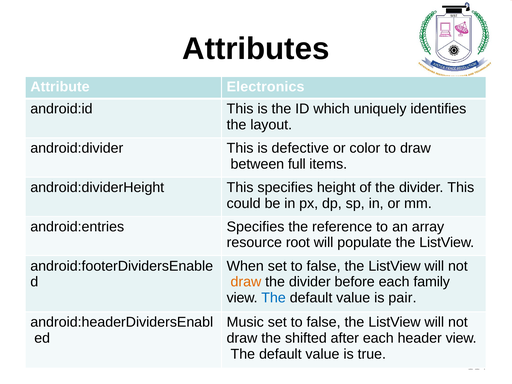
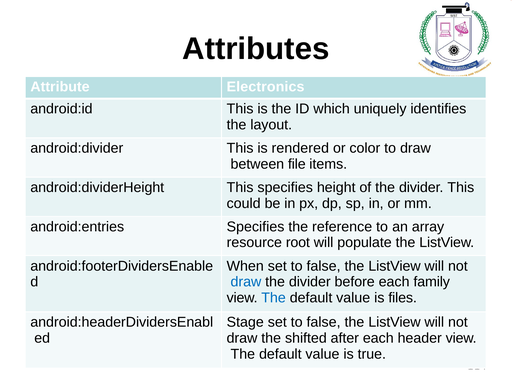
defective: defective -> rendered
full: full -> file
draw at (246, 282) colour: orange -> blue
pair: pair -> files
Music: Music -> Stage
